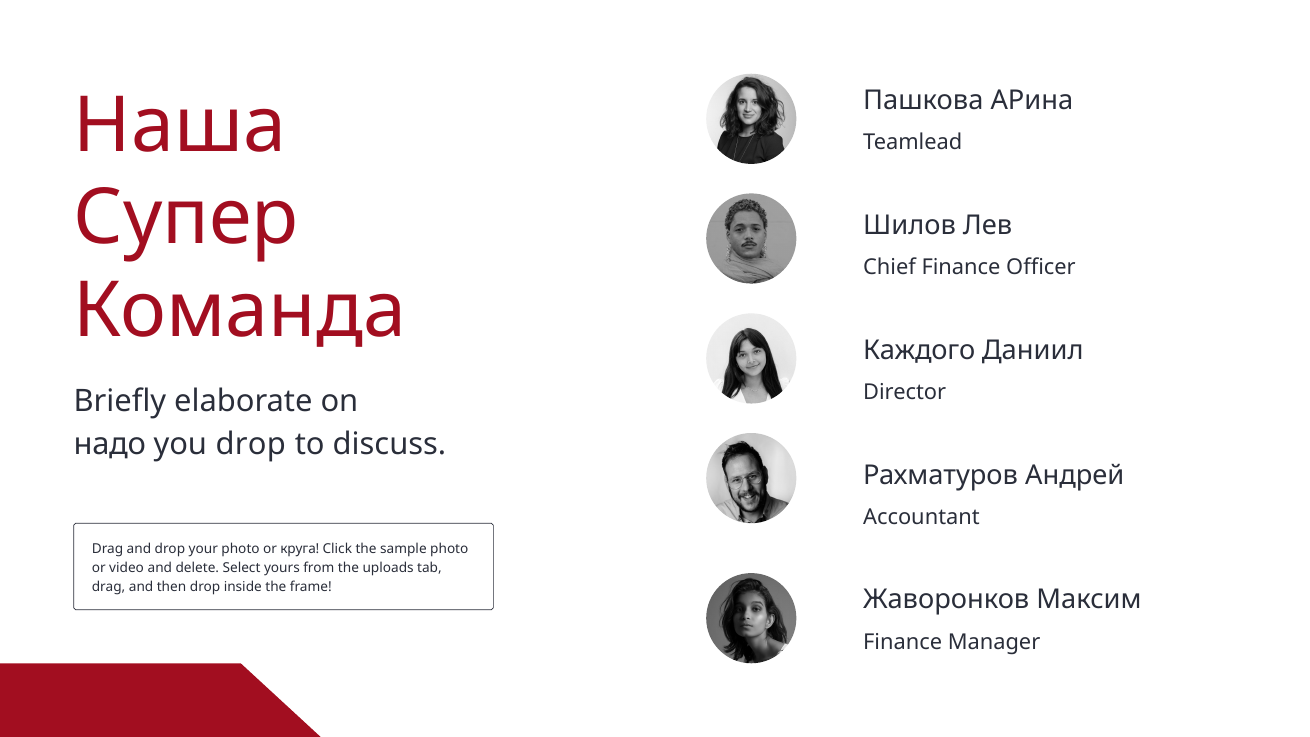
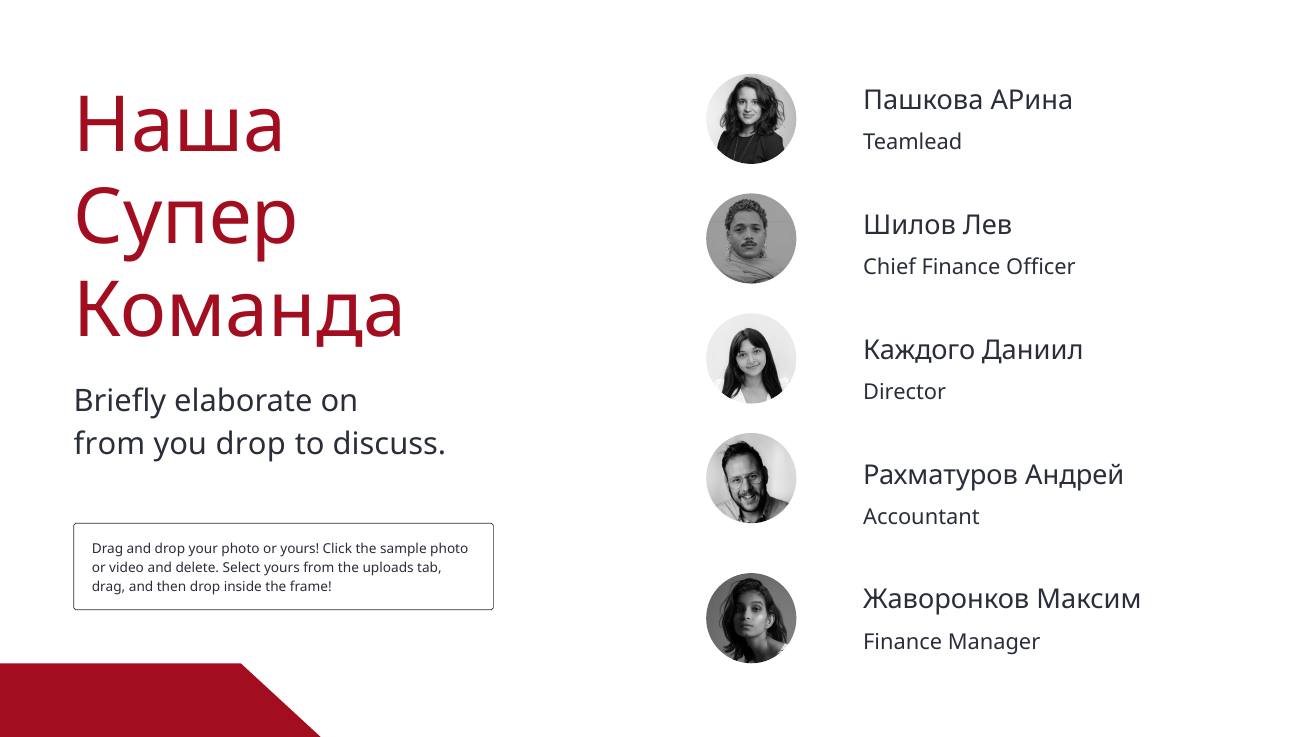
надо at (110, 444): надо -> from
or круга: круга -> yours
